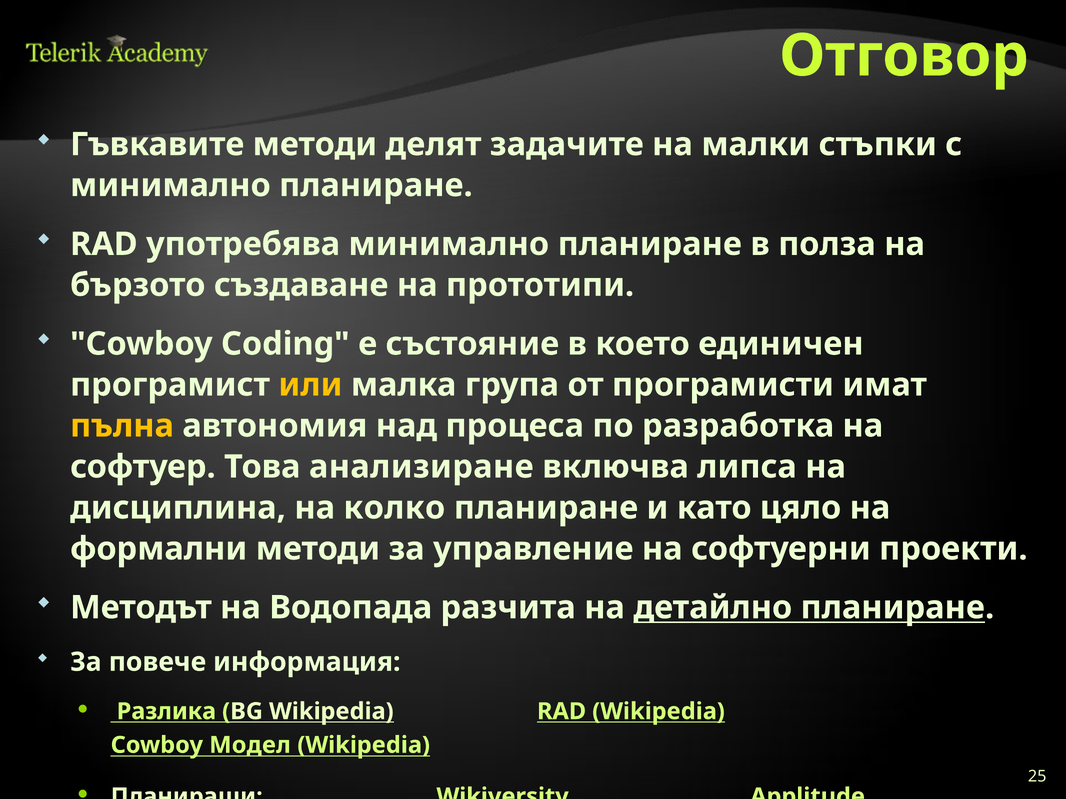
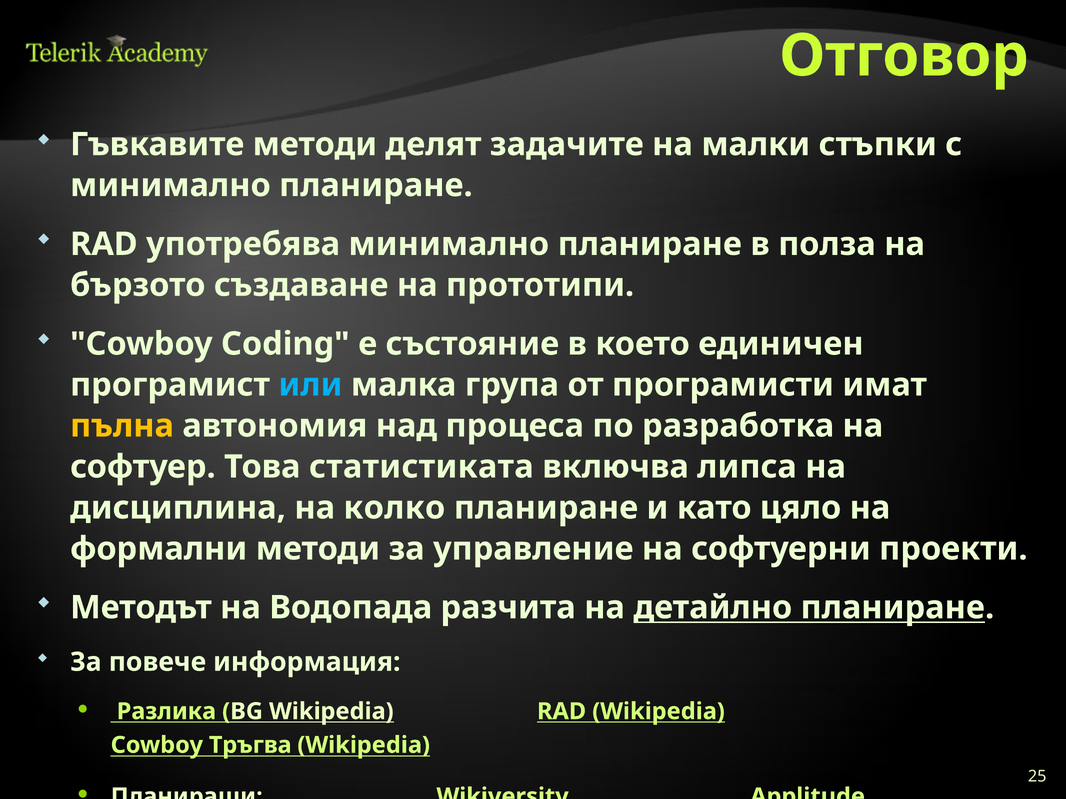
или colour: yellow -> light blue
анализиране: анализиране -> статистиката
Модел: Модел -> Тръгва
